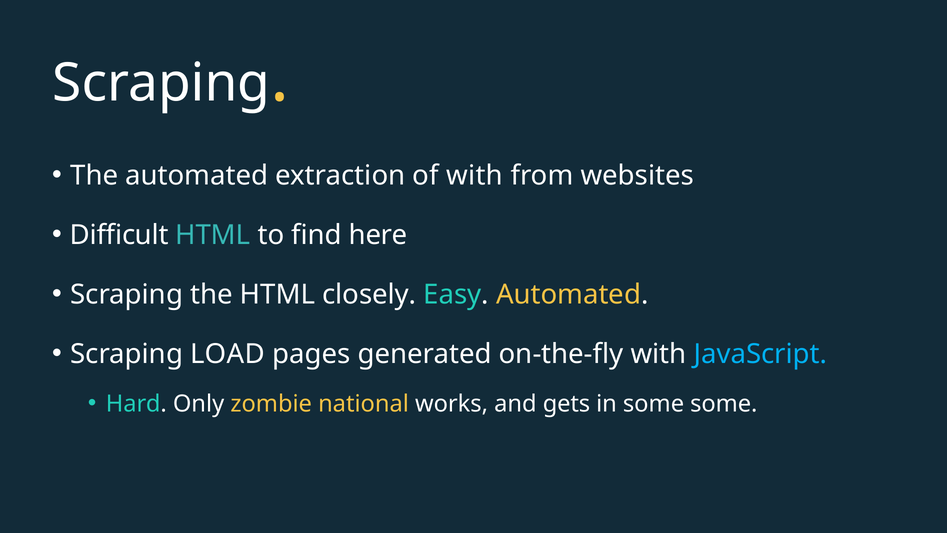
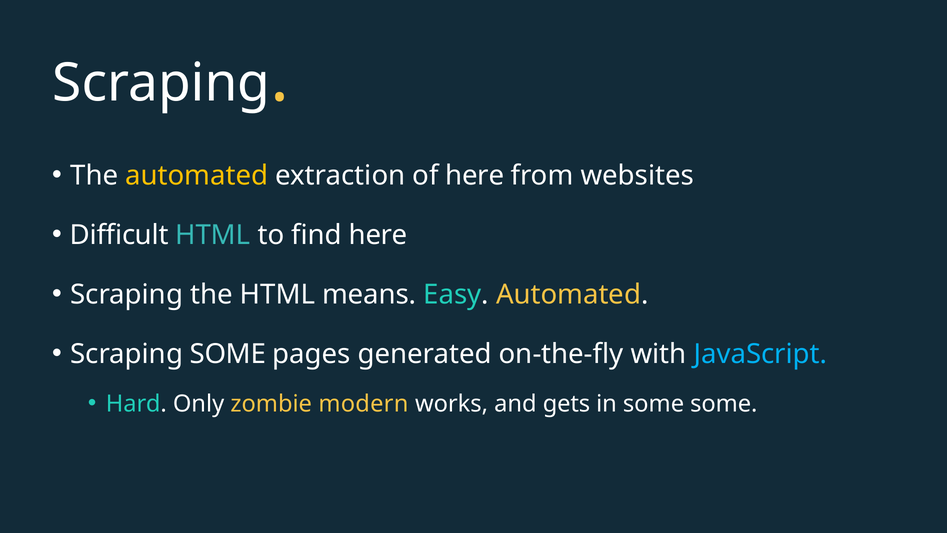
automated at (197, 175) colour: white -> yellow
of with: with -> here
closely: closely -> means
Scraping LOAD: LOAD -> SOME
national: national -> modern
